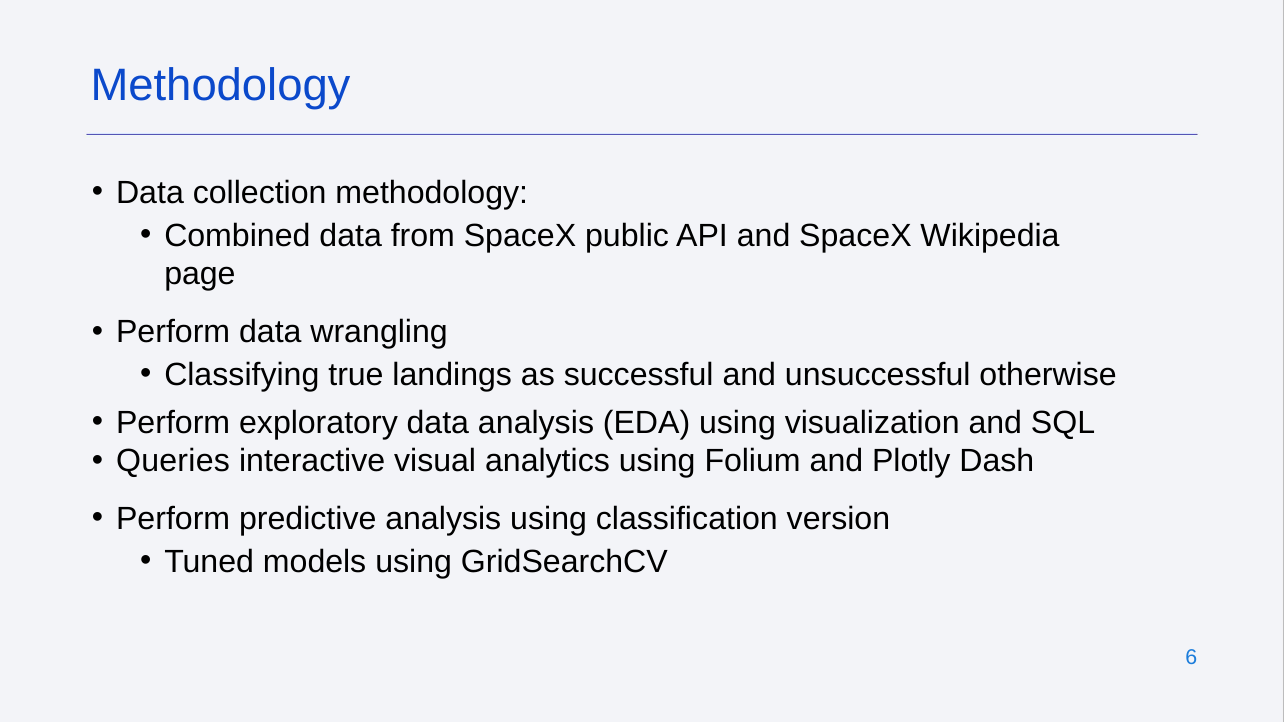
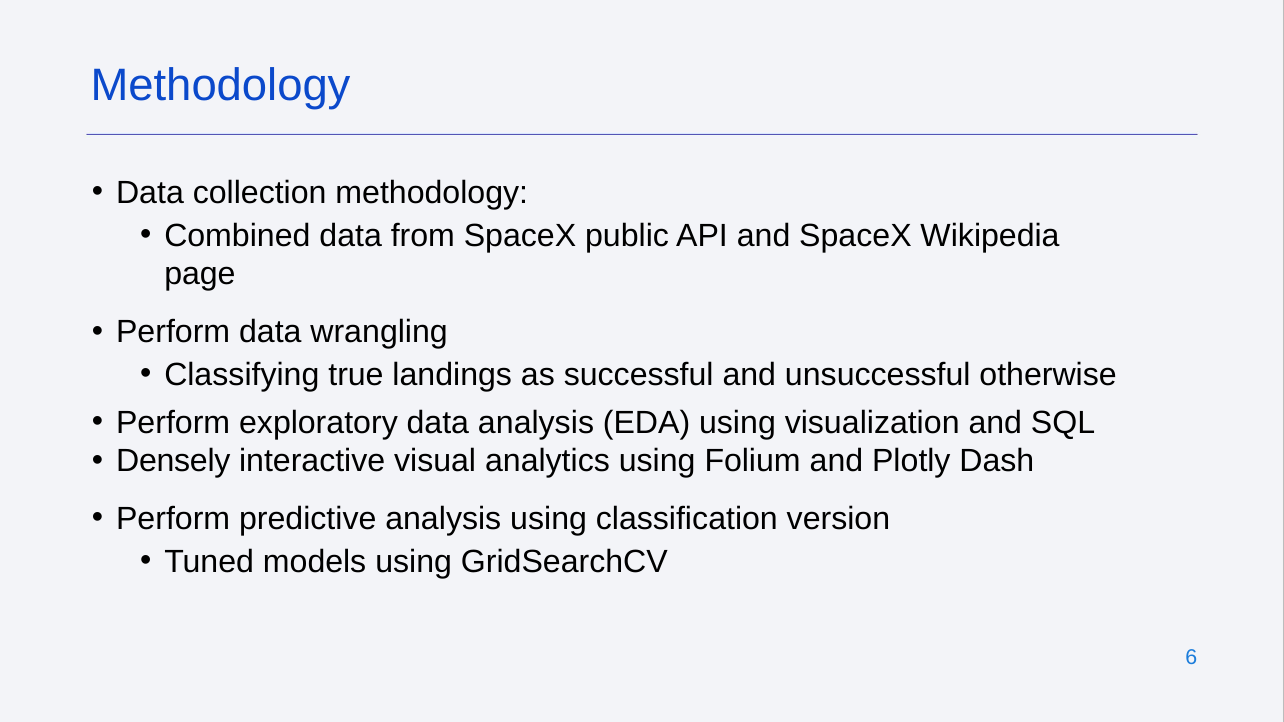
Queries: Queries -> Densely
